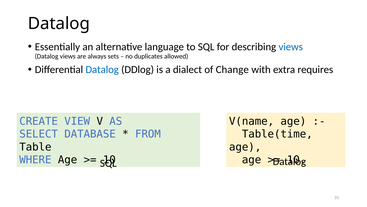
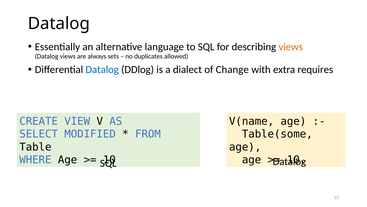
views at (291, 47) colour: blue -> orange
DATABASE: DATABASE -> MODIFIED
Table(time: Table(time -> Table(some
